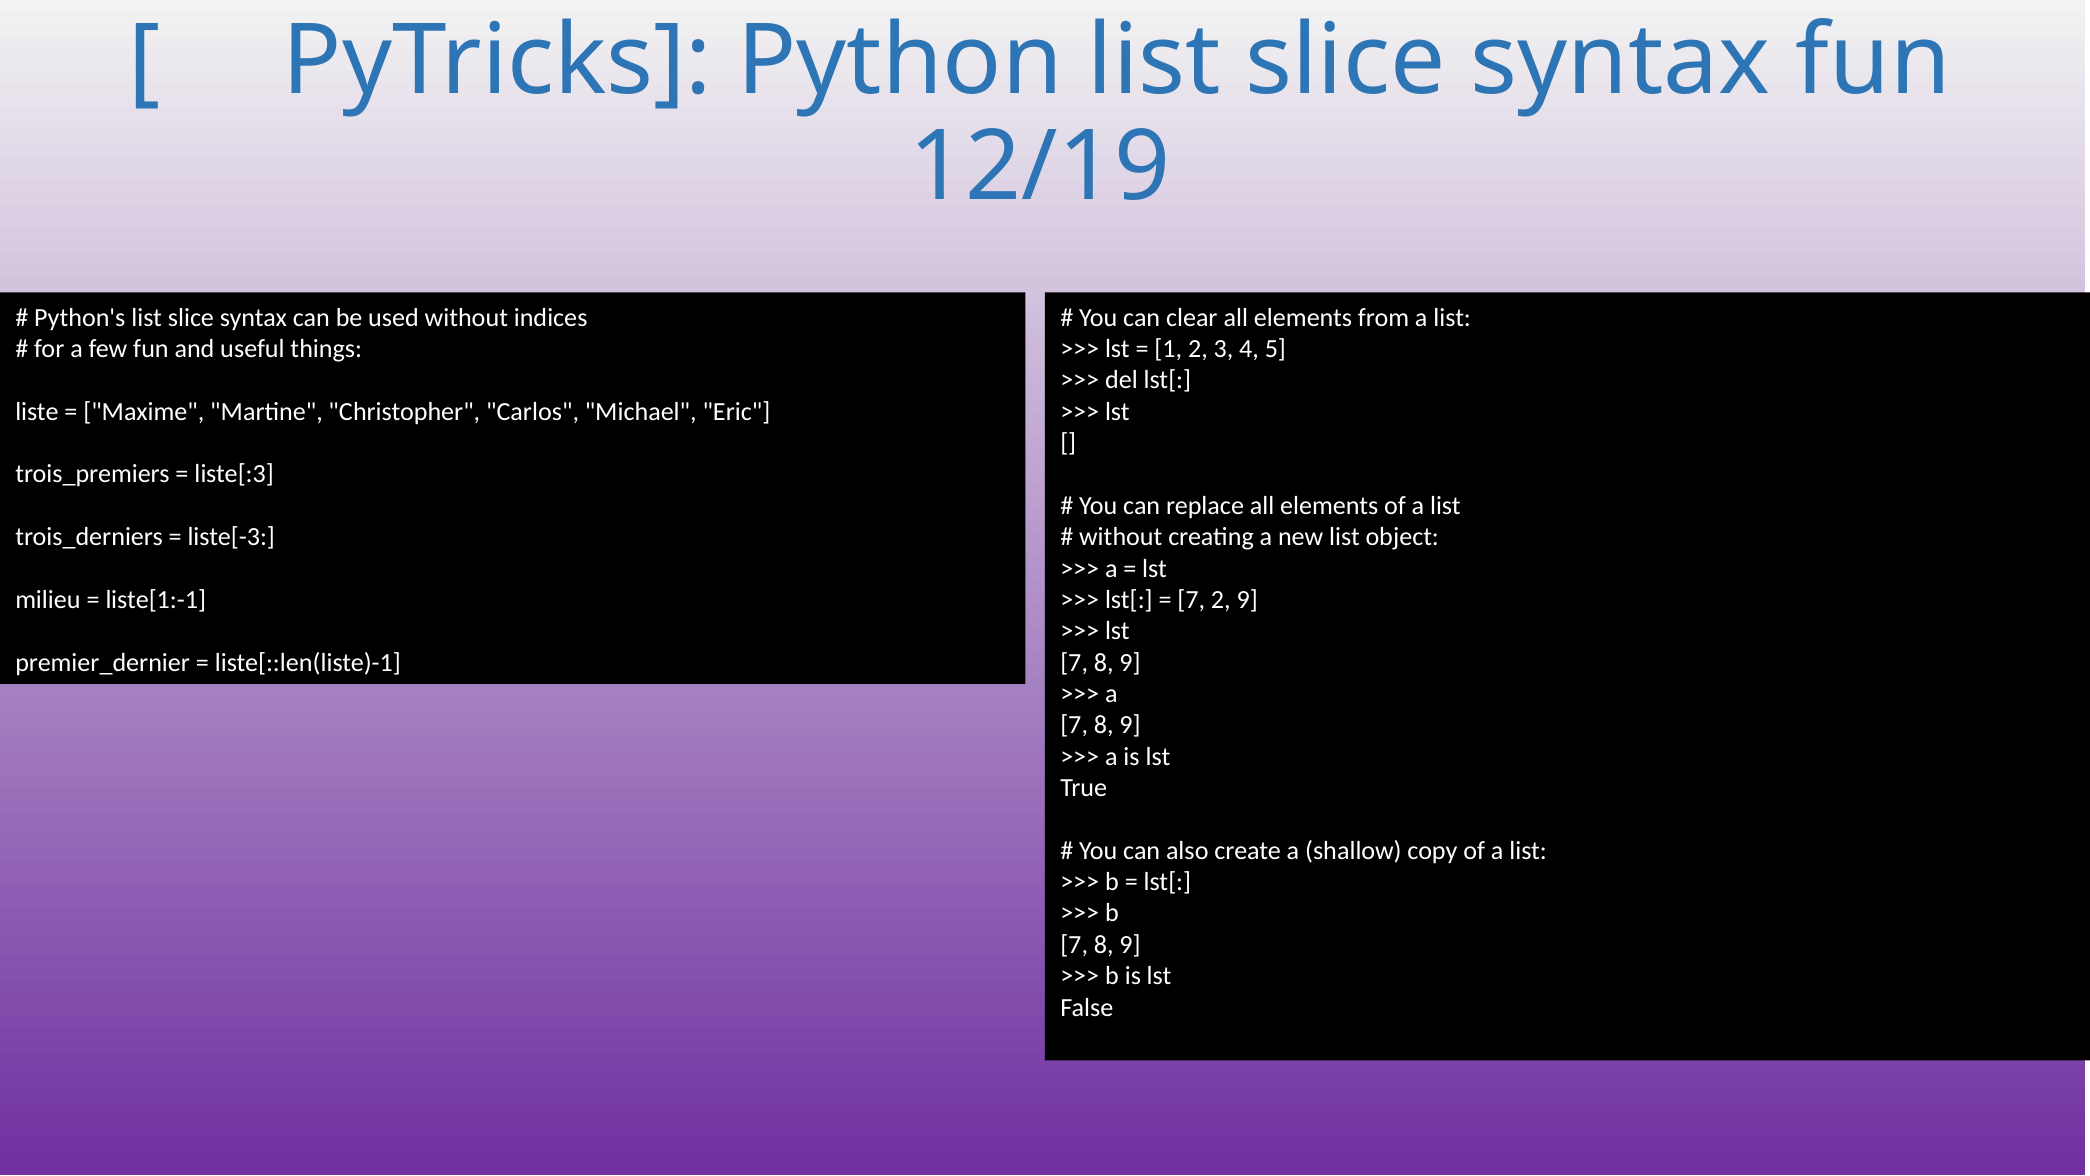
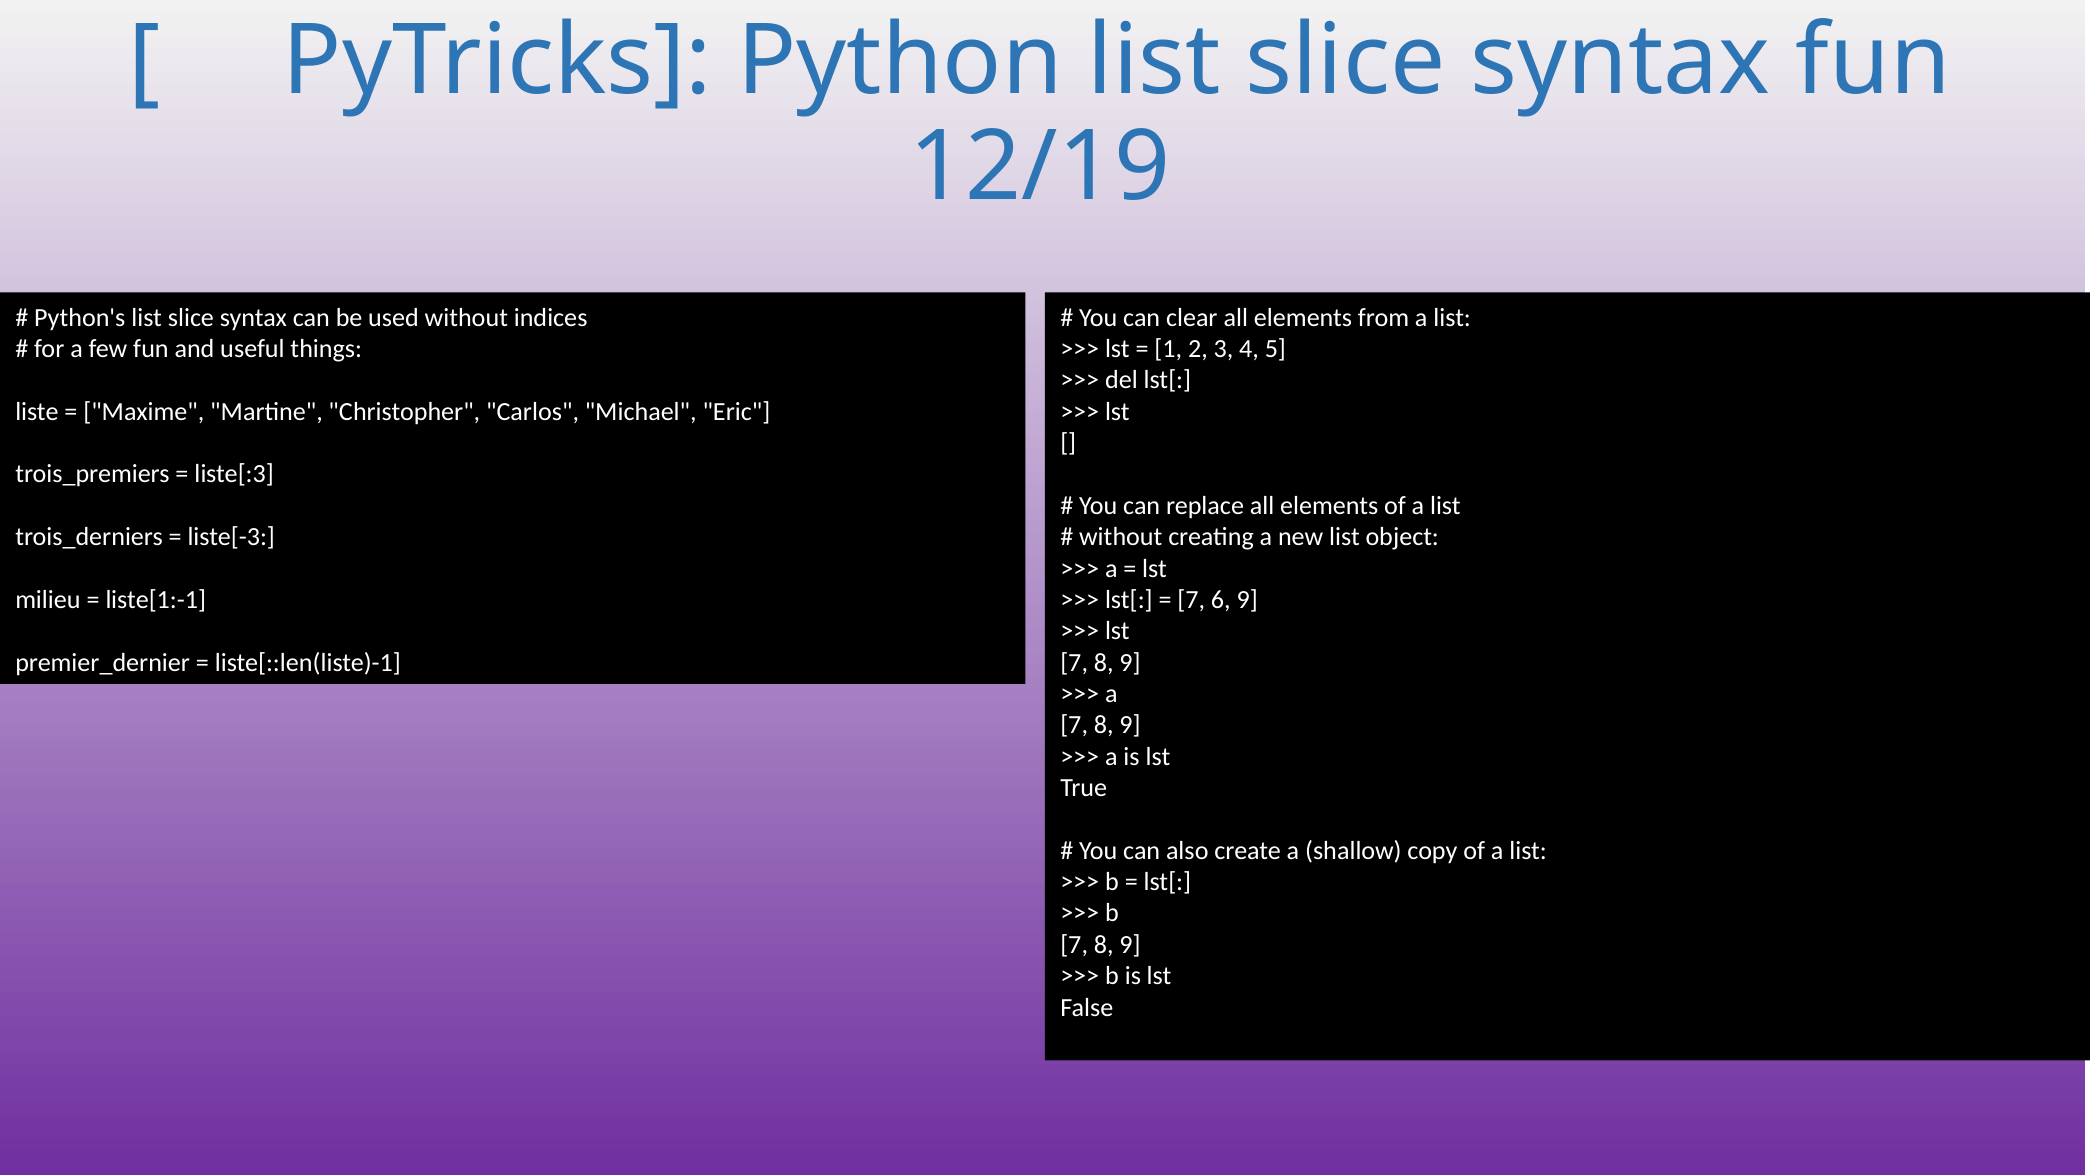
7 2: 2 -> 6
